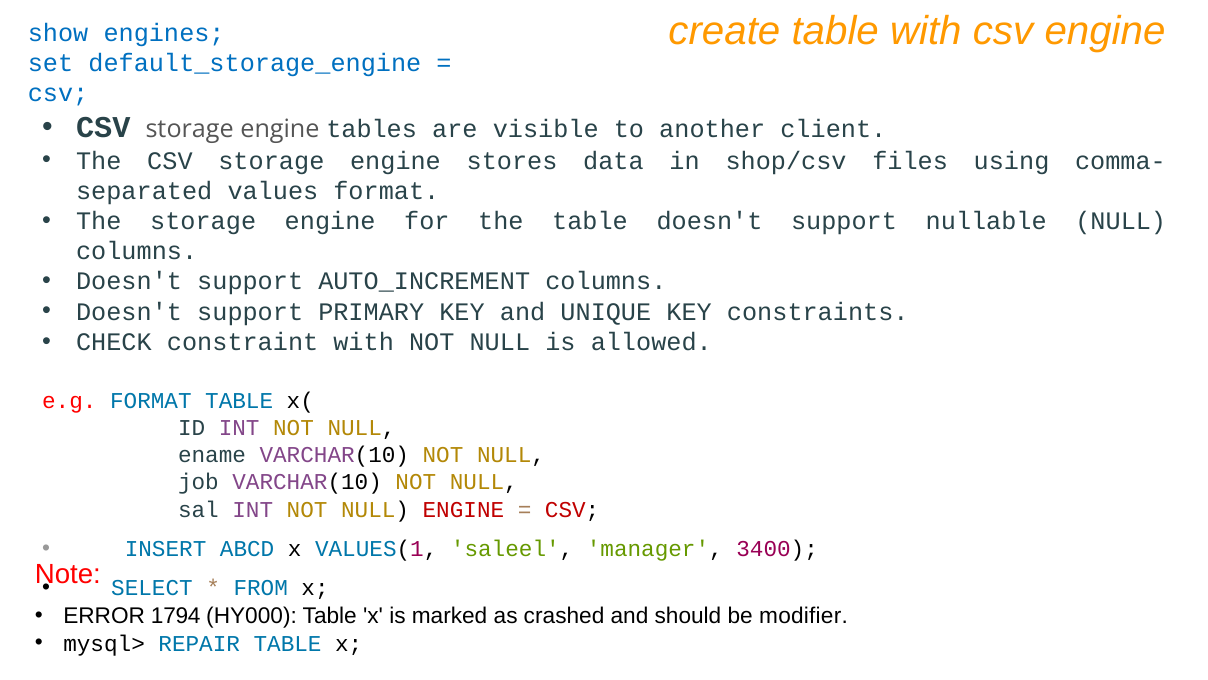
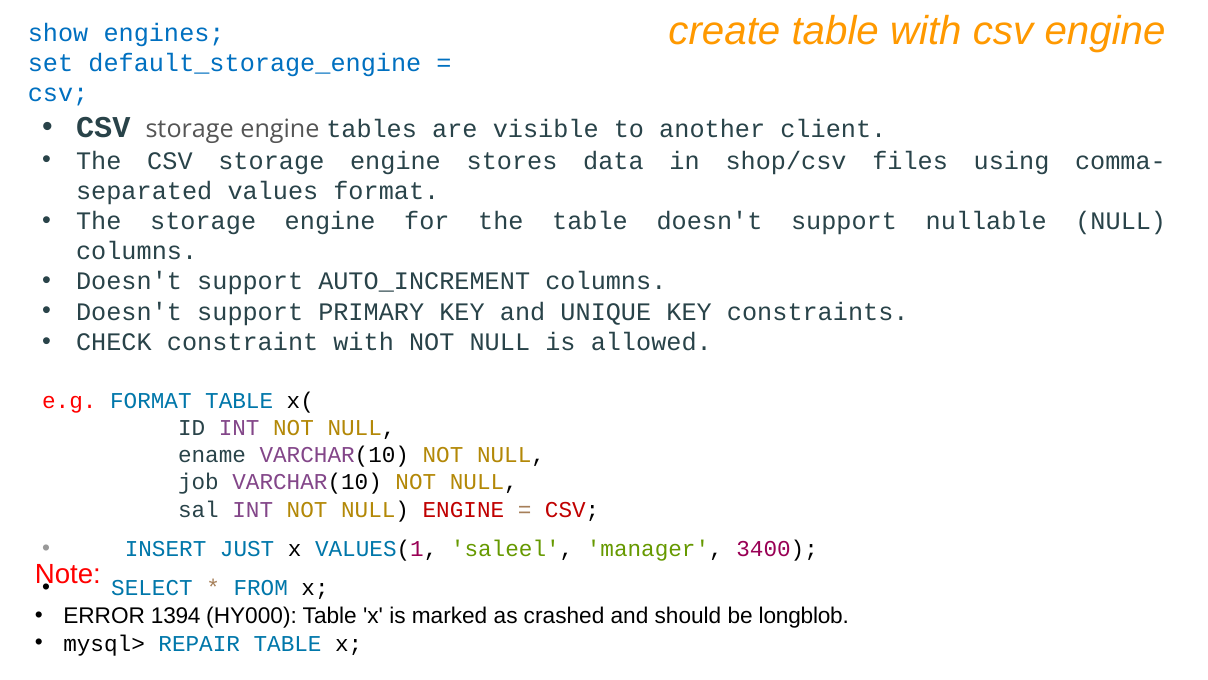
ABCD: ABCD -> JUST
1794: 1794 -> 1394
modifier: modifier -> longblob
